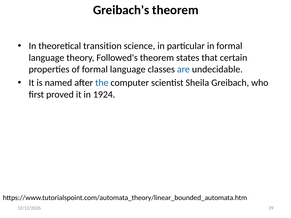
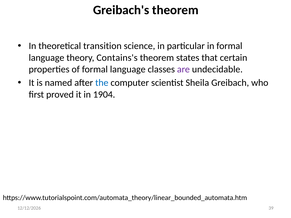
Followed's: Followed's -> Contains's
are colour: blue -> purple
1924: 1924 -> 1904
